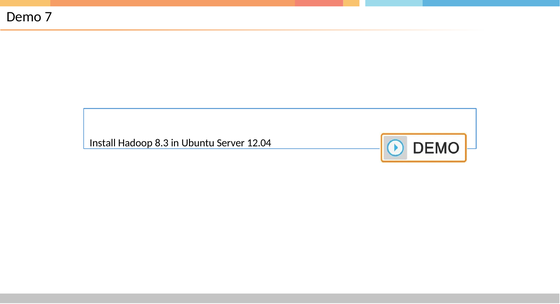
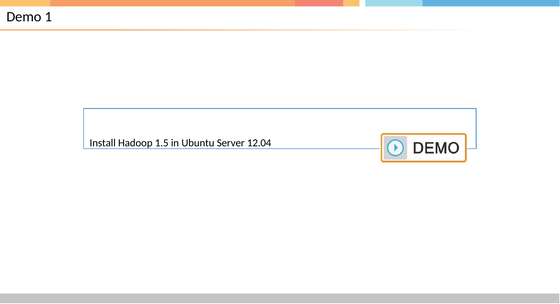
7: 7 -> 1
8.3: 8.3 -> 1.5
